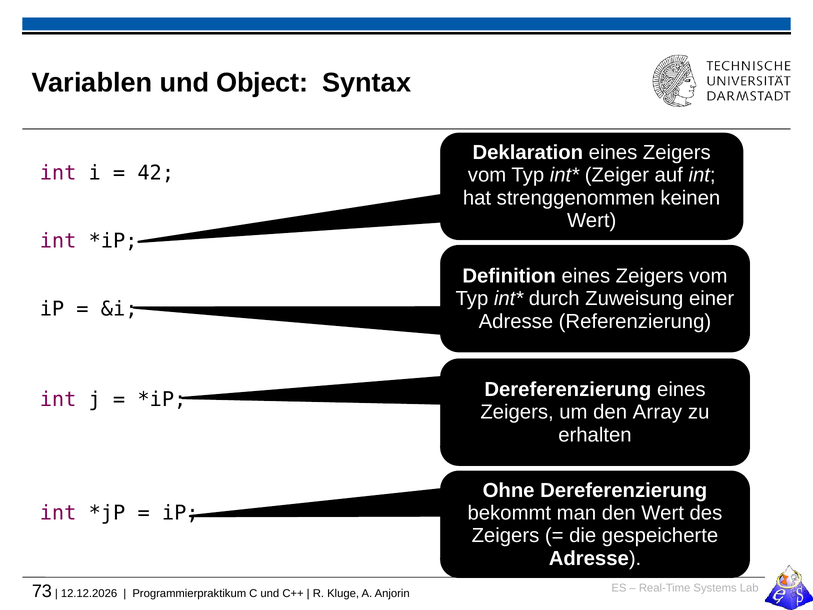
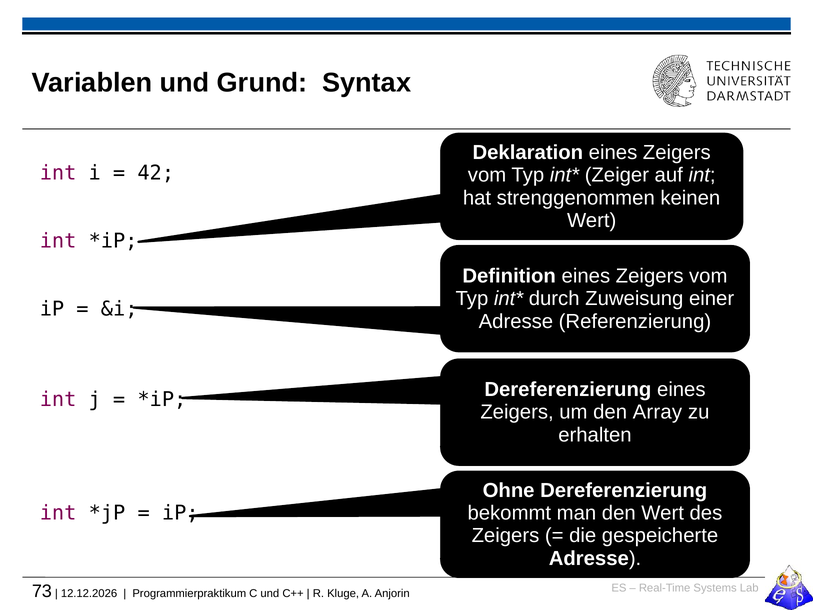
Object: Object -> Grund
